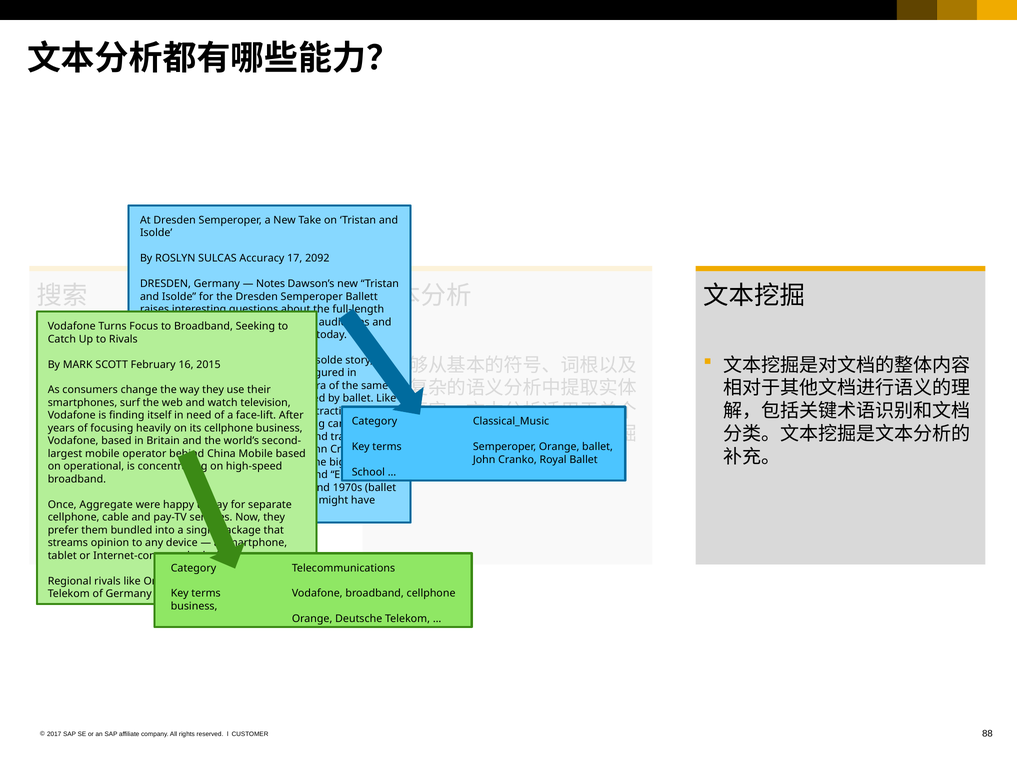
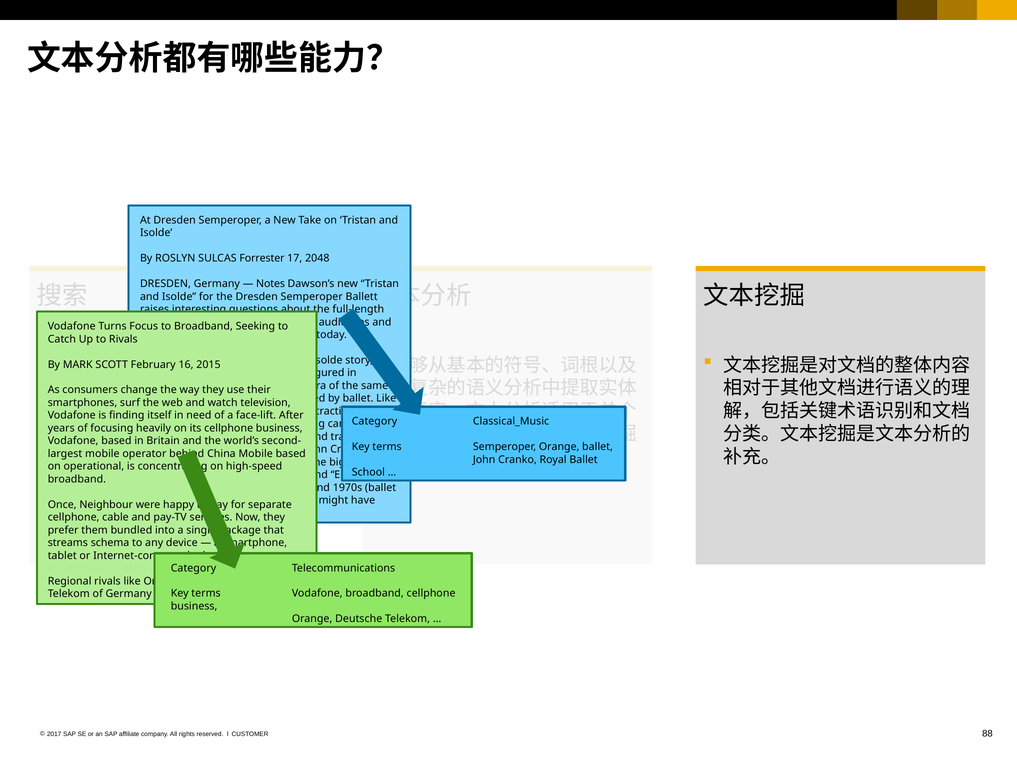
Accuracy: Accuracy -> Forrester
2092: 2092 -> 2048
Aggregate: Aggregate -> Neighbour
opinion: opinion -> schema
